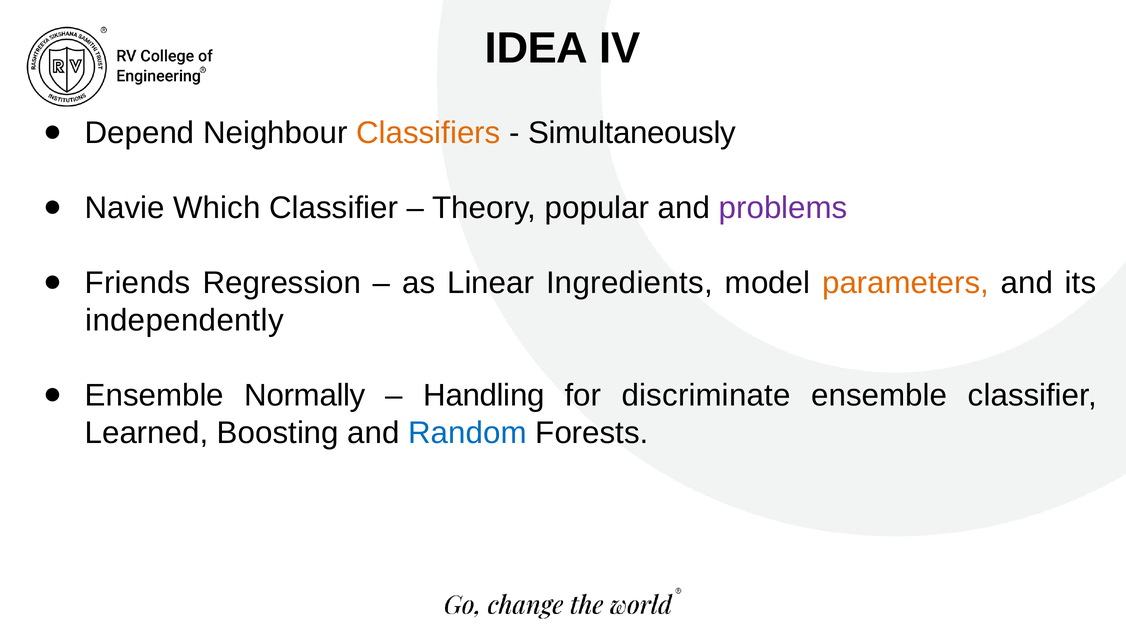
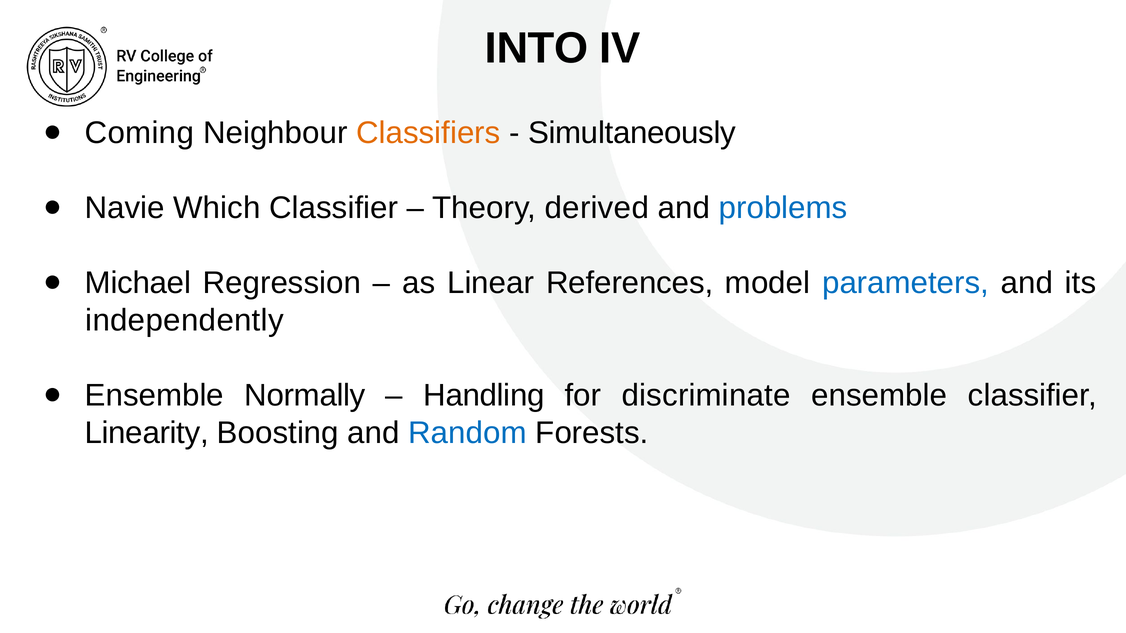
IDEA: IDEA -> INTO
Depend: Depend -> Coming
popular: popular -> derived
problems colour: purple -> blue
Friends: Friends -> Michael
Ingredients: Ingredients -> References
parameters colour: orange -> blue
Learned: Learned -> Linearity
